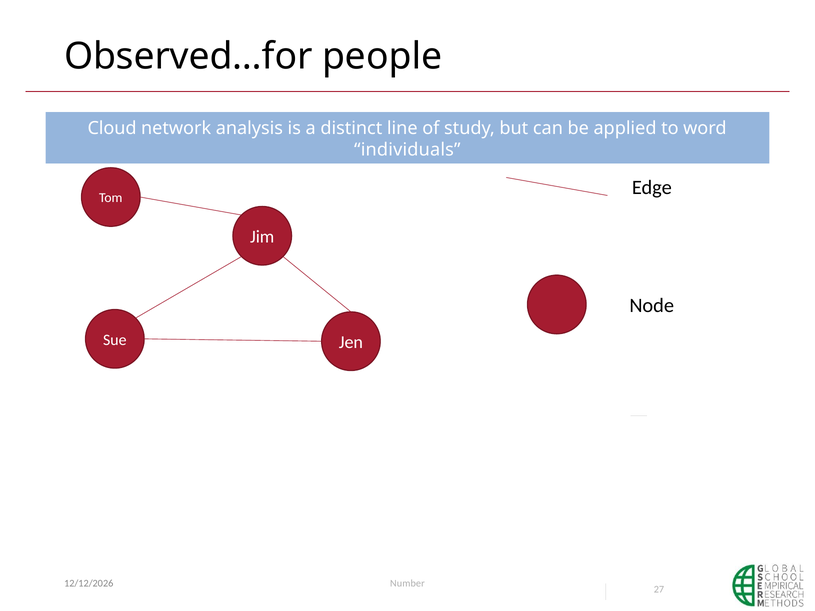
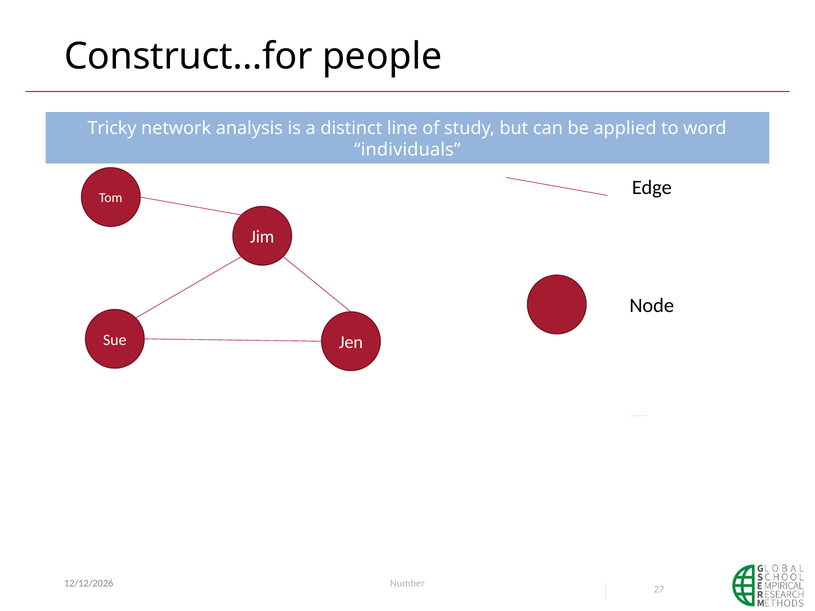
Observed…for: Observed…for -> Construct…for
Cloud: Cloud -> Tricky
